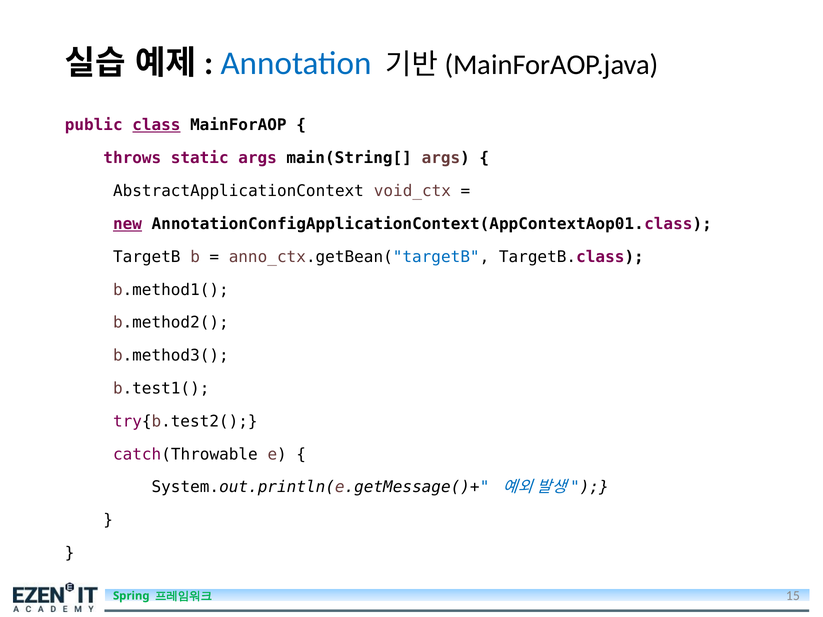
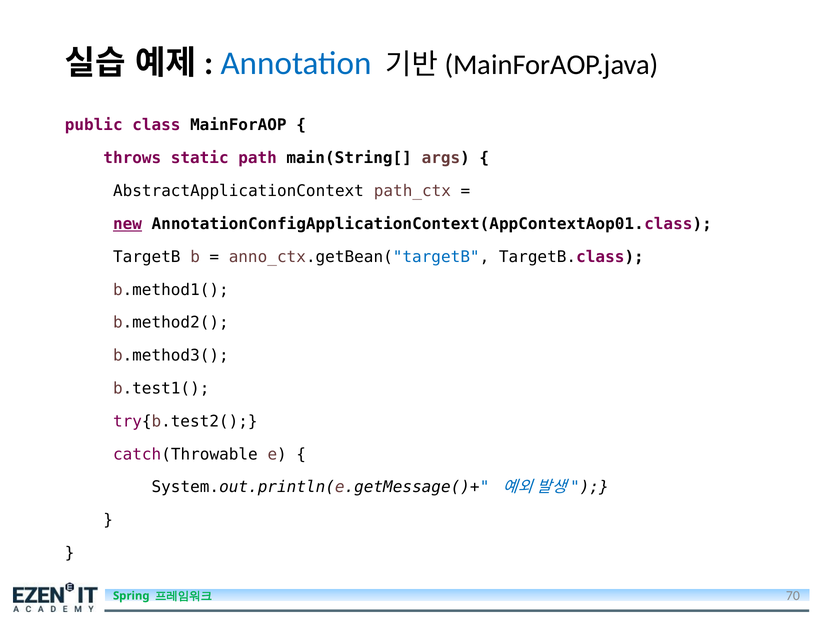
class underline: present -> none
static args: args -> path
void_ctx: void_ctx -> path_ctx
15: 15 -> 70
